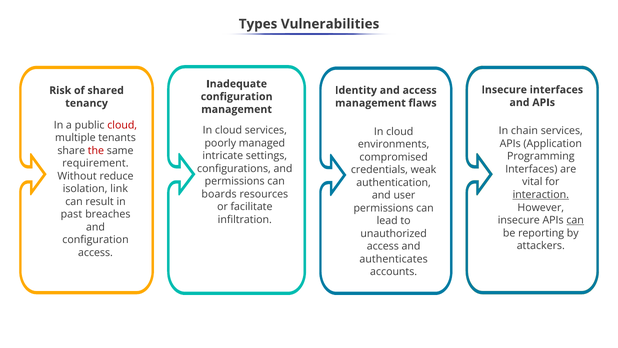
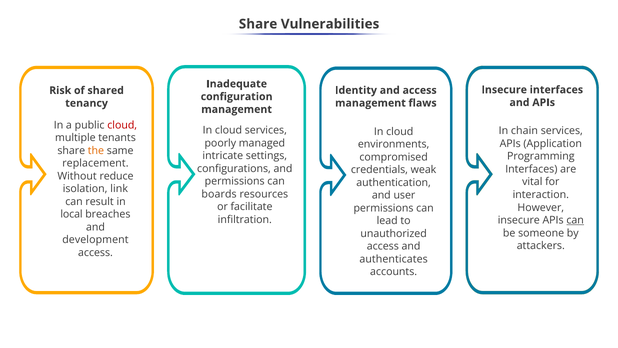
Types at (258, 24): Types -> Share
the colour: red -> orange
requirement: requirement -> replacement
interaction underline: present -> none
past: past -> local
reporting: reporting -> someone
configuration at (95, 240): configuration -> development
